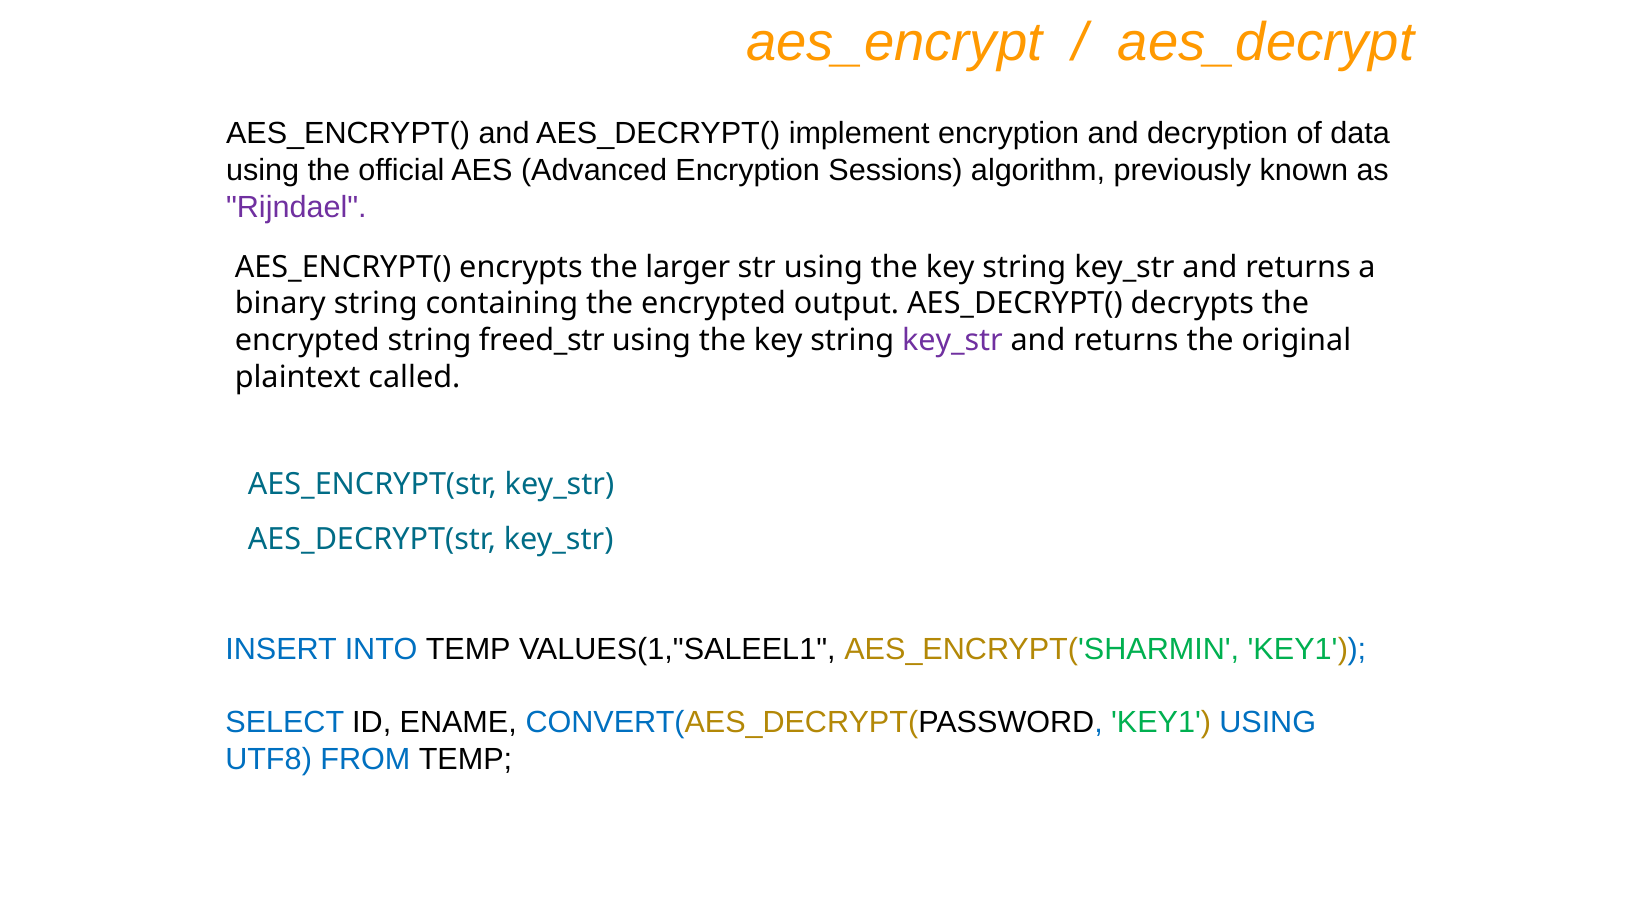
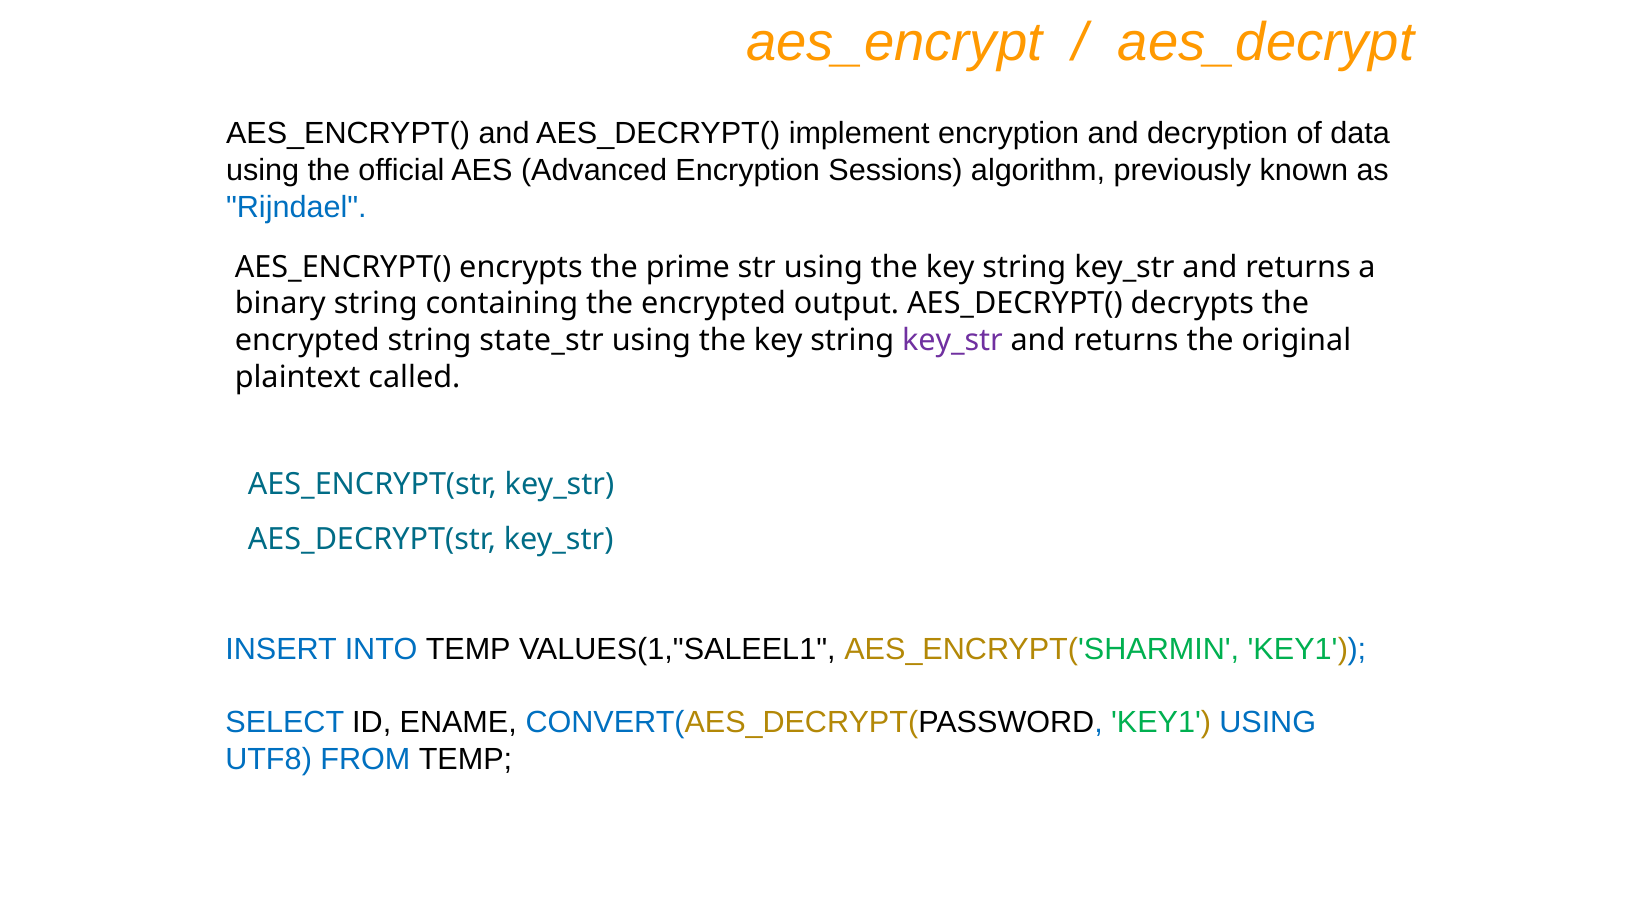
Rijndael colour: purple -> blue
larger: larger -> prime
freed_str: freed_str -> state_str
